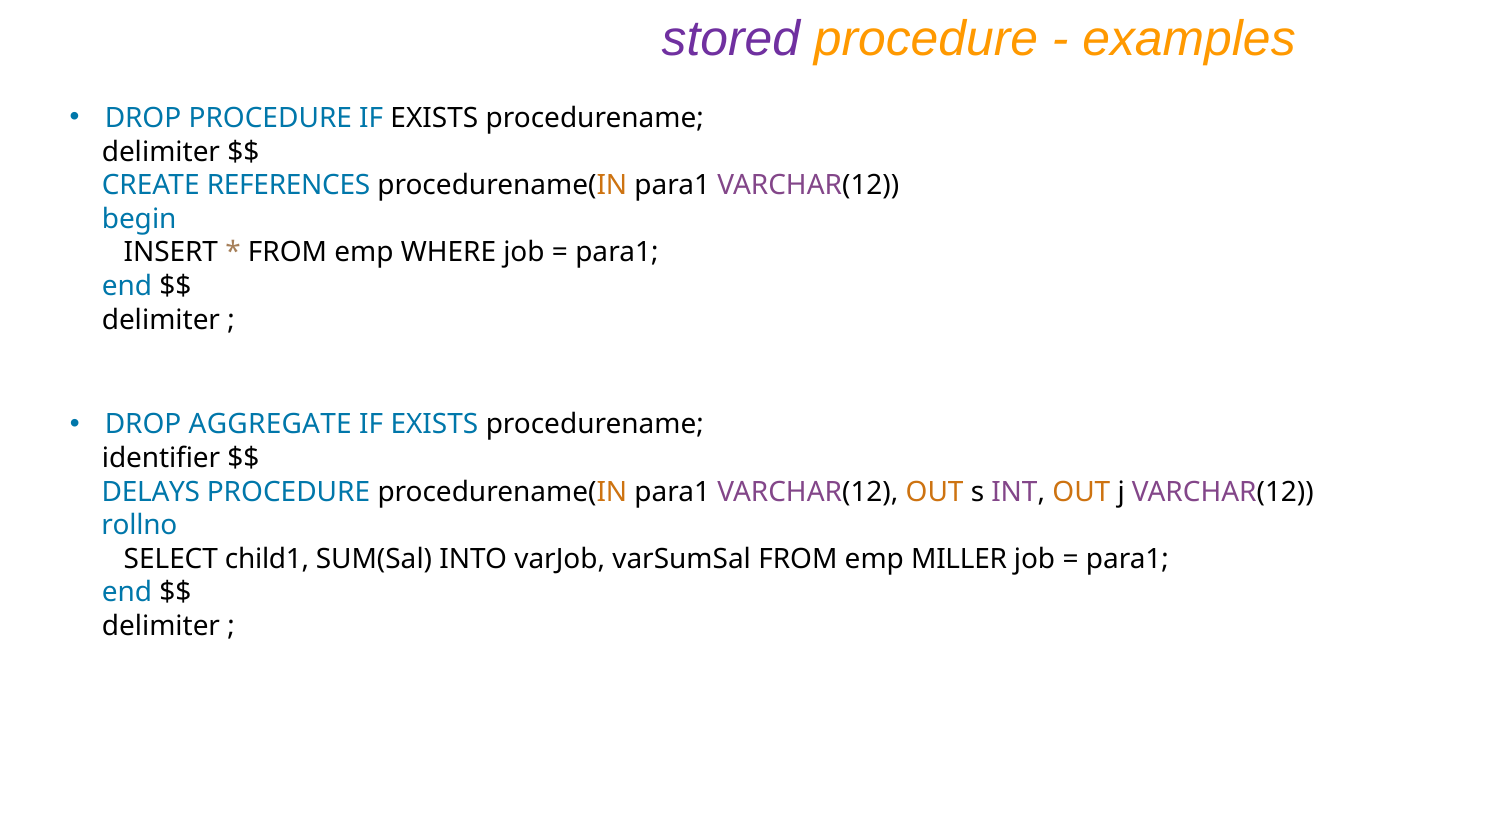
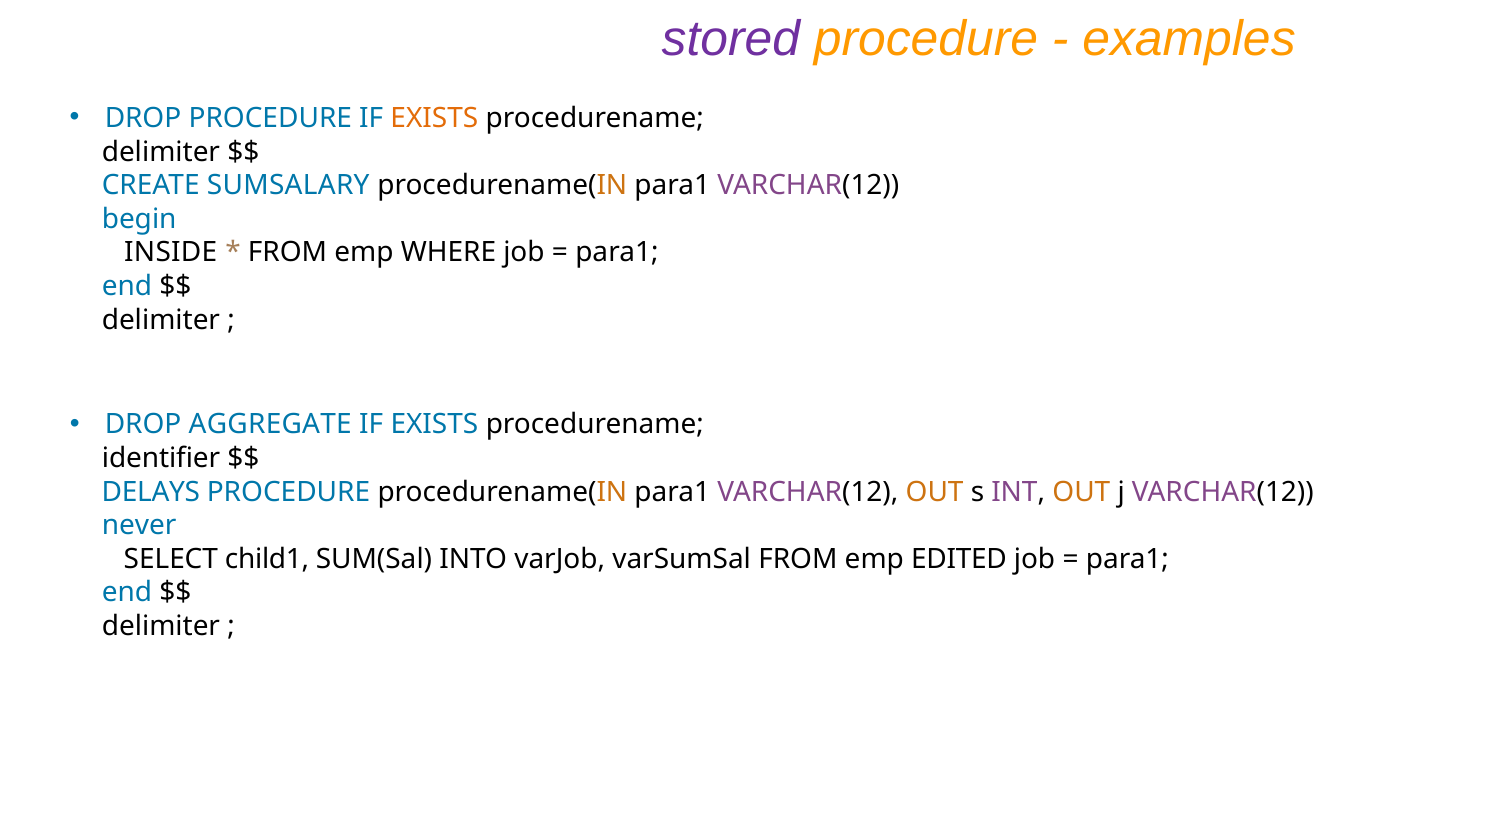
EXISTS at (434, 118) colour: black -> orange
REFERENCES: REFERENCES -> SUMSALARY
INSERT: INSERT -> INSIDE
rollno: rollno -> never
MILLER: MILLER -> EDITED
